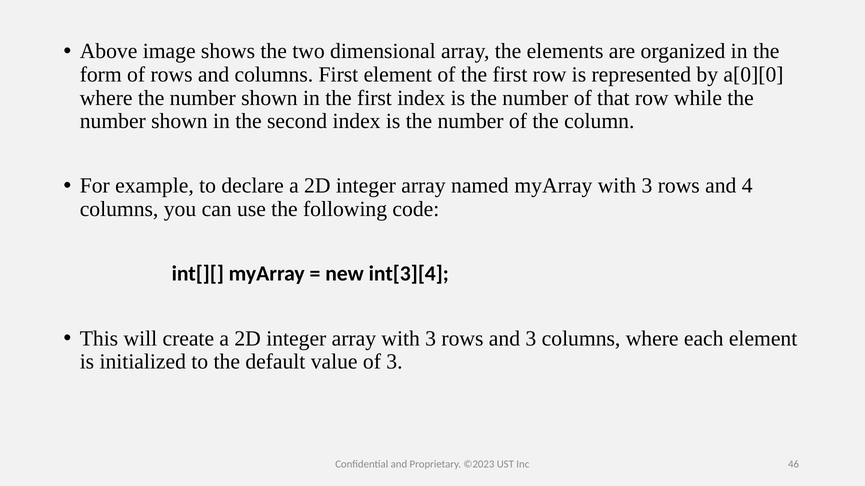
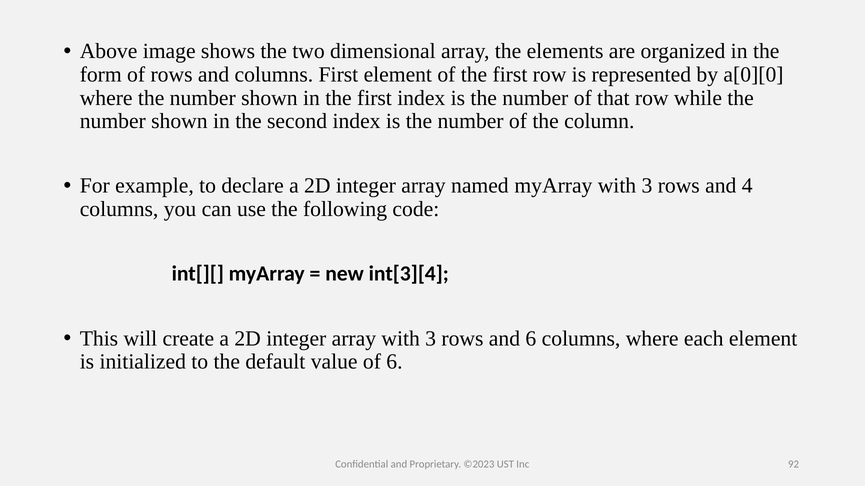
and 3: 3 -> 6
of 3: 3 -> 6
46: 46 -> 92
